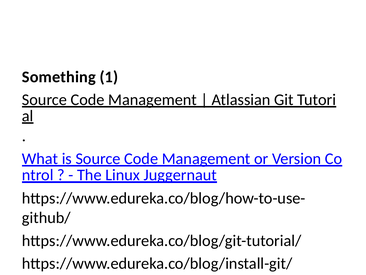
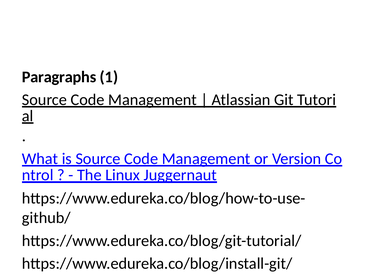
Something: Something -> Paragraphs
